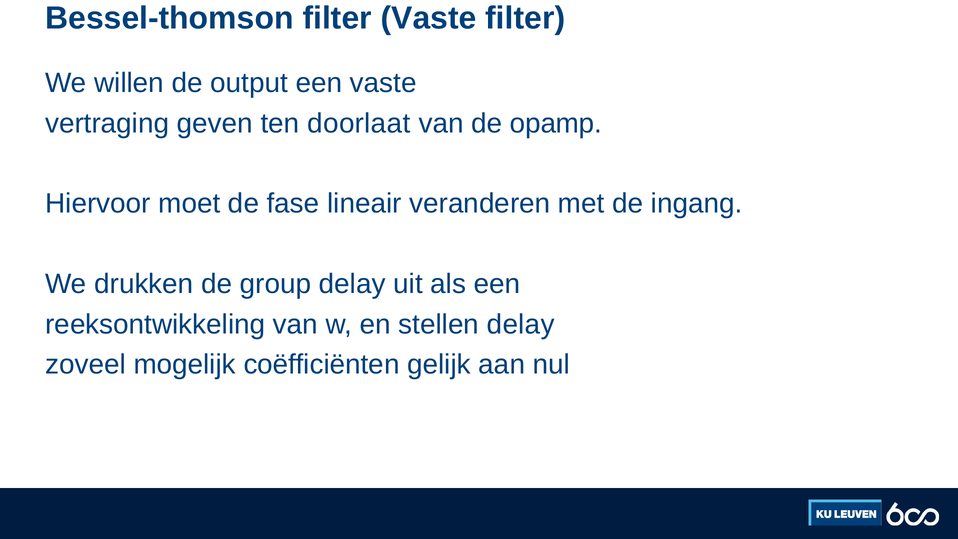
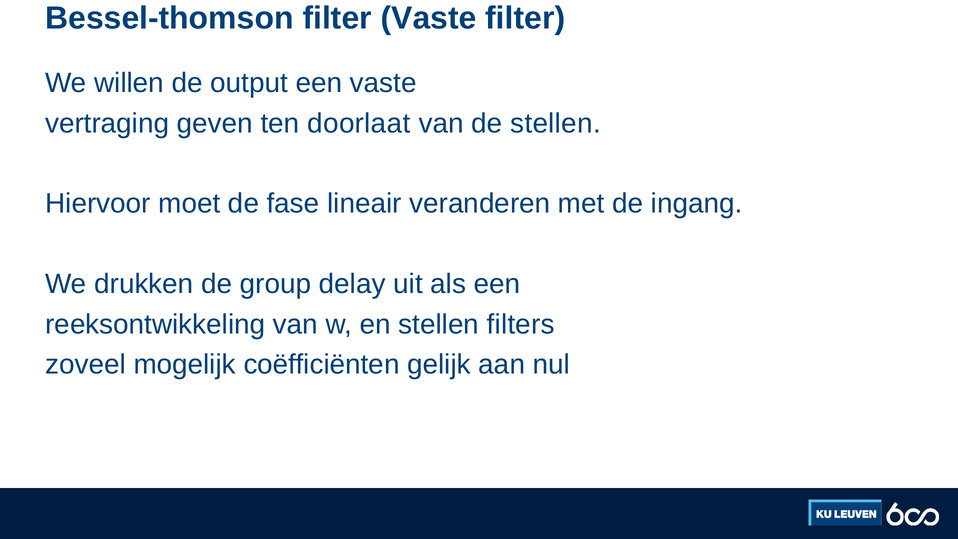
de opamp: opamp -> stellen
stellen delay: delay -> filters
